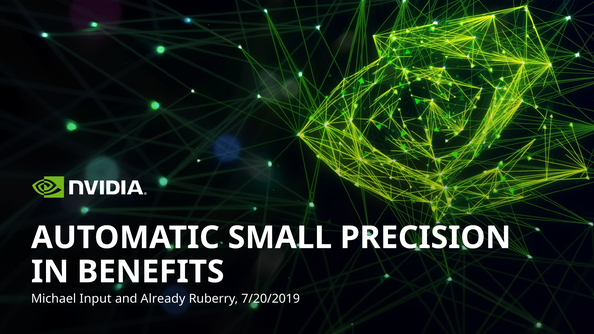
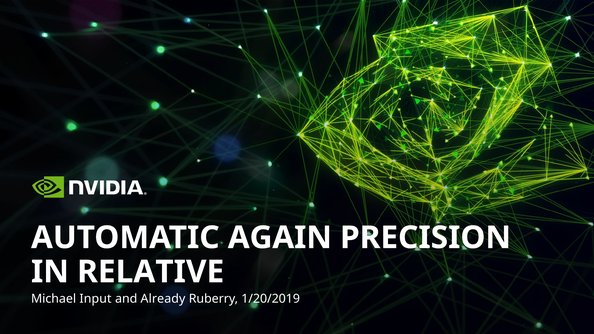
SMALL: SMALL -> AGAIN
BENEFITS: BENEFITS -> RELATIVE
7/20/2019: 7/20/2019 -> 1/20/2019
